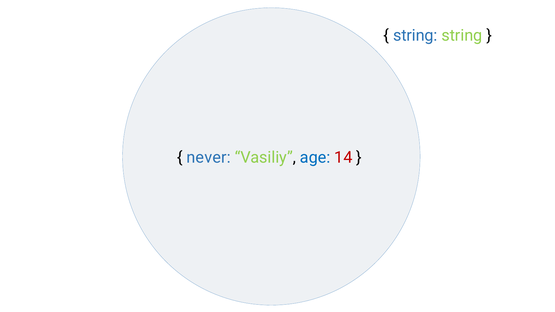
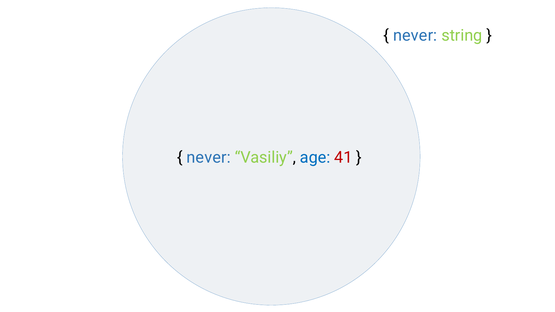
string at (415, 36): string -> never
14: 14 -> 41
